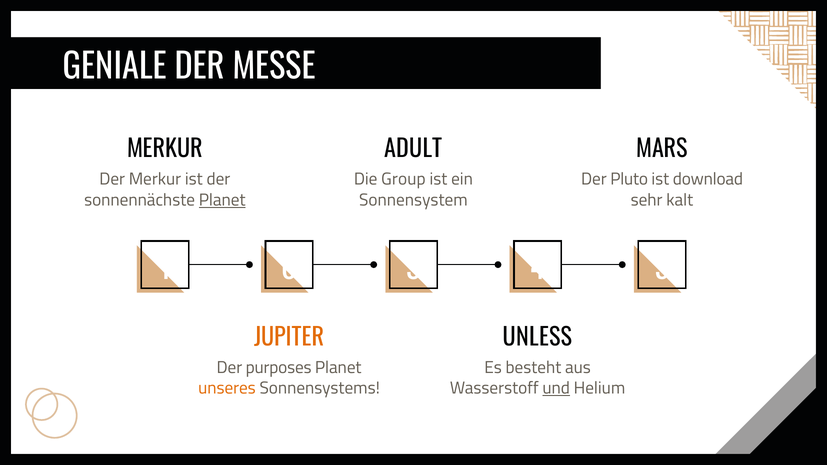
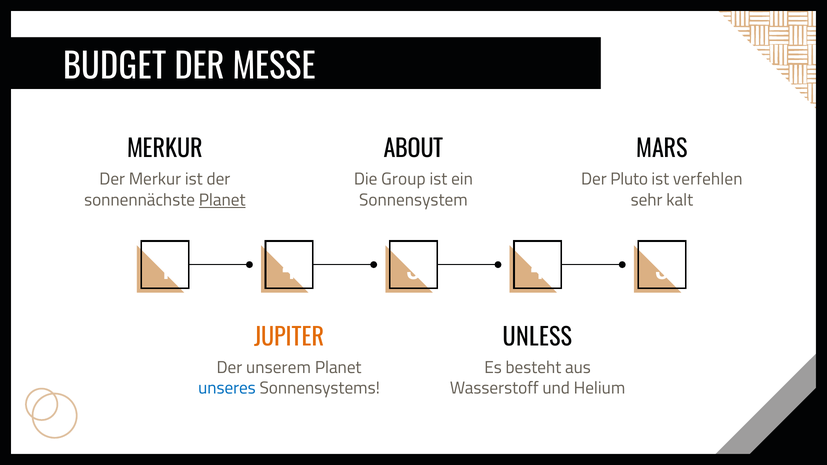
GENIALE: GENIALE -> BUDGET
ADULT: ADULT -> ABOUT
download: download -> verfehlen
1 0: 0 -> 4
purposes: purposes -> unserem
unseres colour: orange -> blue
und underline: present -> none
